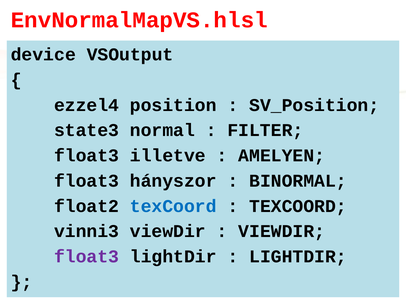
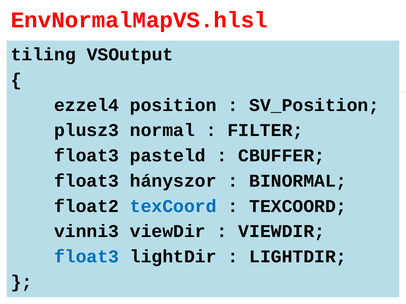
device: device -> tiling
state3: state3 -> plusz3
illetve: illetve -> pasteld
AMELYEN: AMELYEN -> CBUFFER
float3 at (87, 257) colour: purple -> blue
